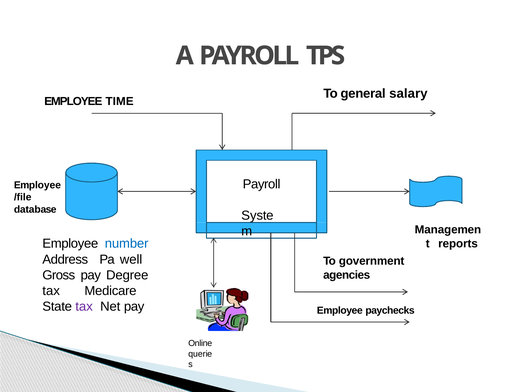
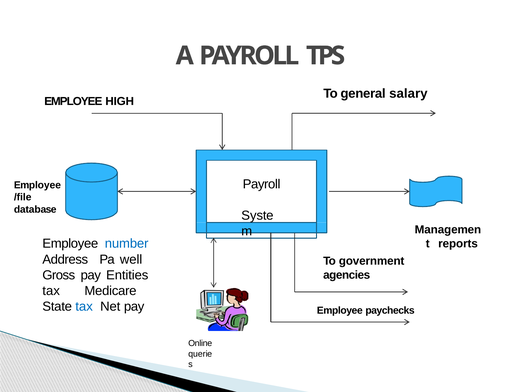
TIME: TIME -> HIGH
Degree: Degree -> Entities
tax at (84, 307) colour: purple -> blue
